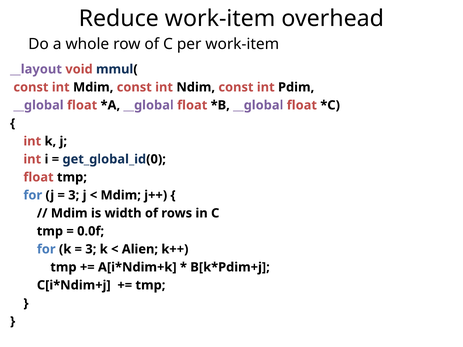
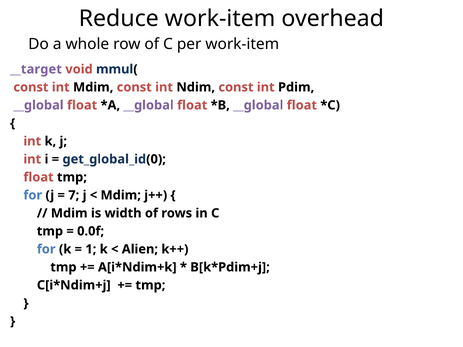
__layout: __layout -> __target
3 at (74, 195): 3 -> 7
3 at (91, 249): 3 -> 1
